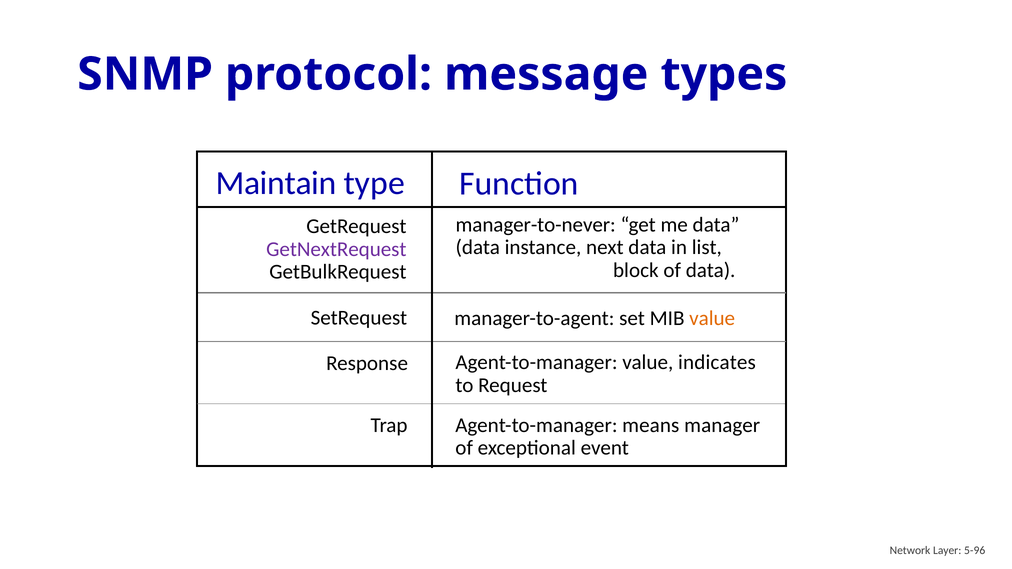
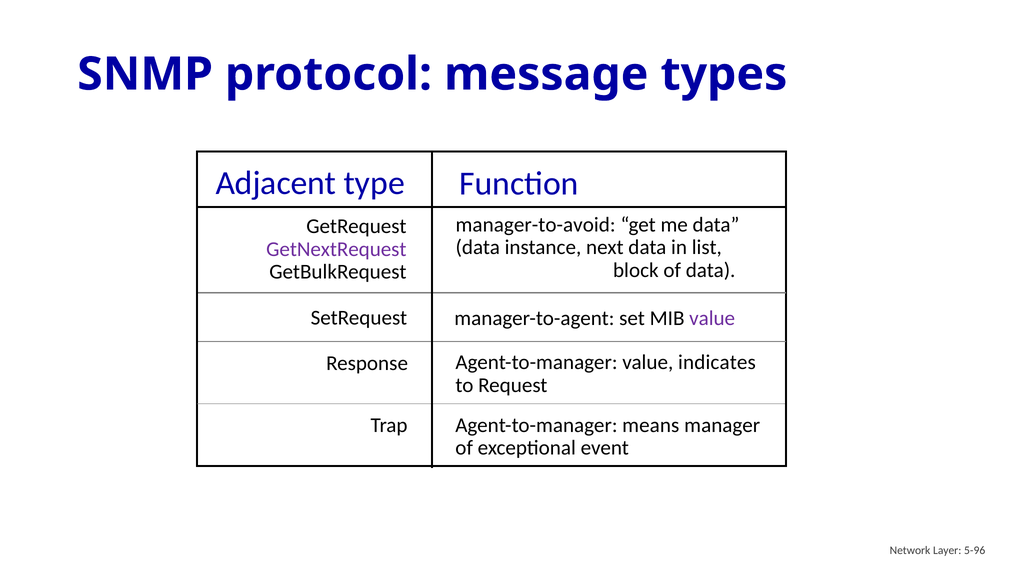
Maintain: Maintain -> Adjacent
manager-to-never: manager-to-never -> manager-to-avoid
value at (712, 318) colour: orange -> purple
